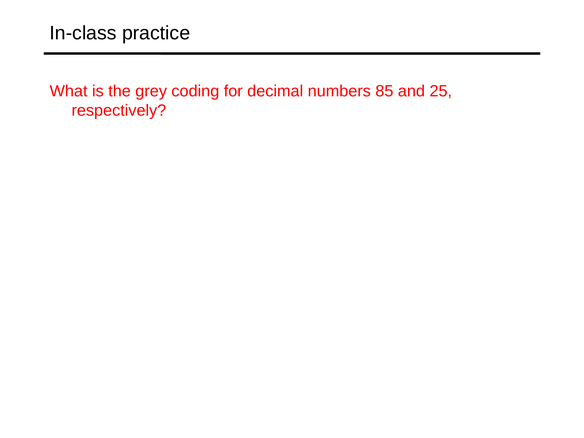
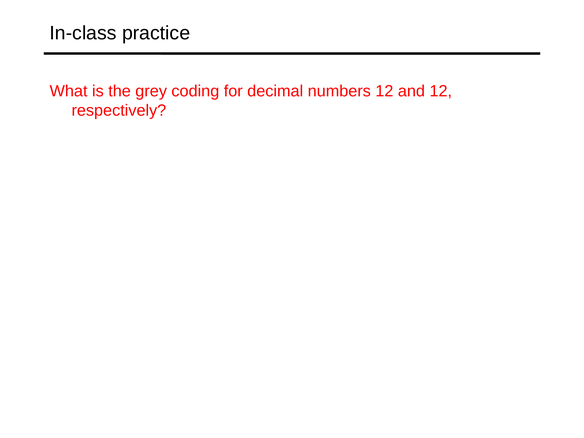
numbers 85: 85 -> 12
and 25: 25 -> 12
